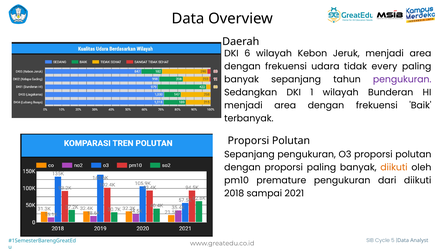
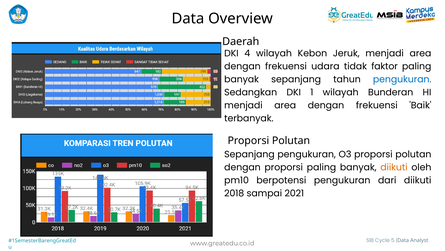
6: 6 -> 4
every: every -> faktor
pengukuran at (402, 79) colour: purple -> blue
premature: premature -> berpotensi
